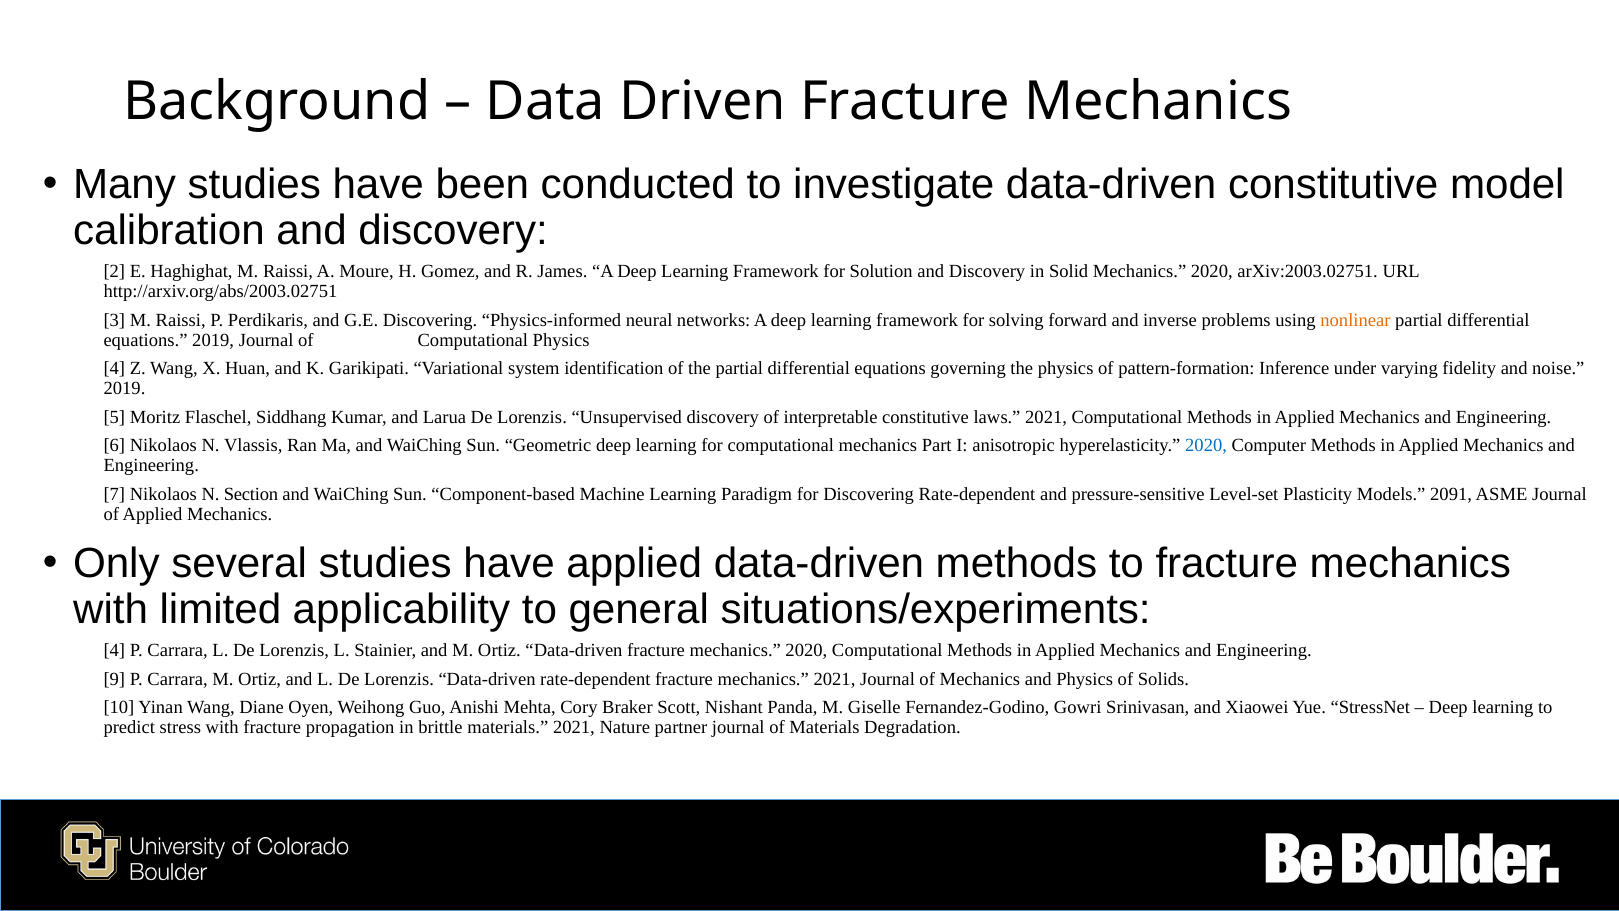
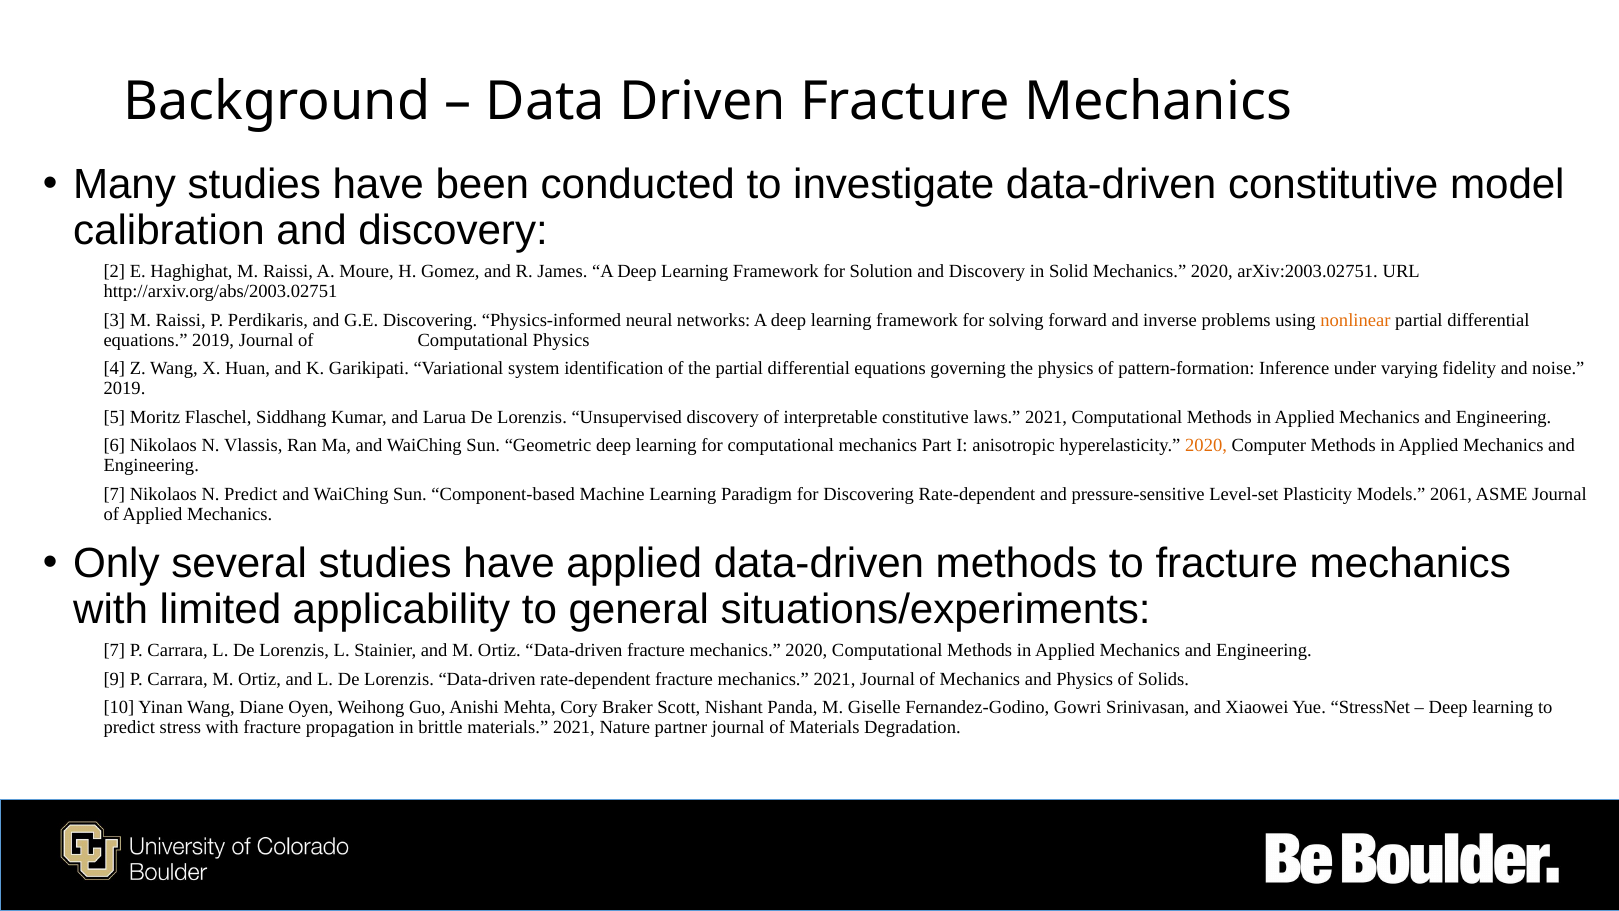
2020 at (1206, 445) colour: blue -> orange
N Section: Section -> Predict
2091: 2091 -> 2061
4 at (114, 650): 4 -> 7
